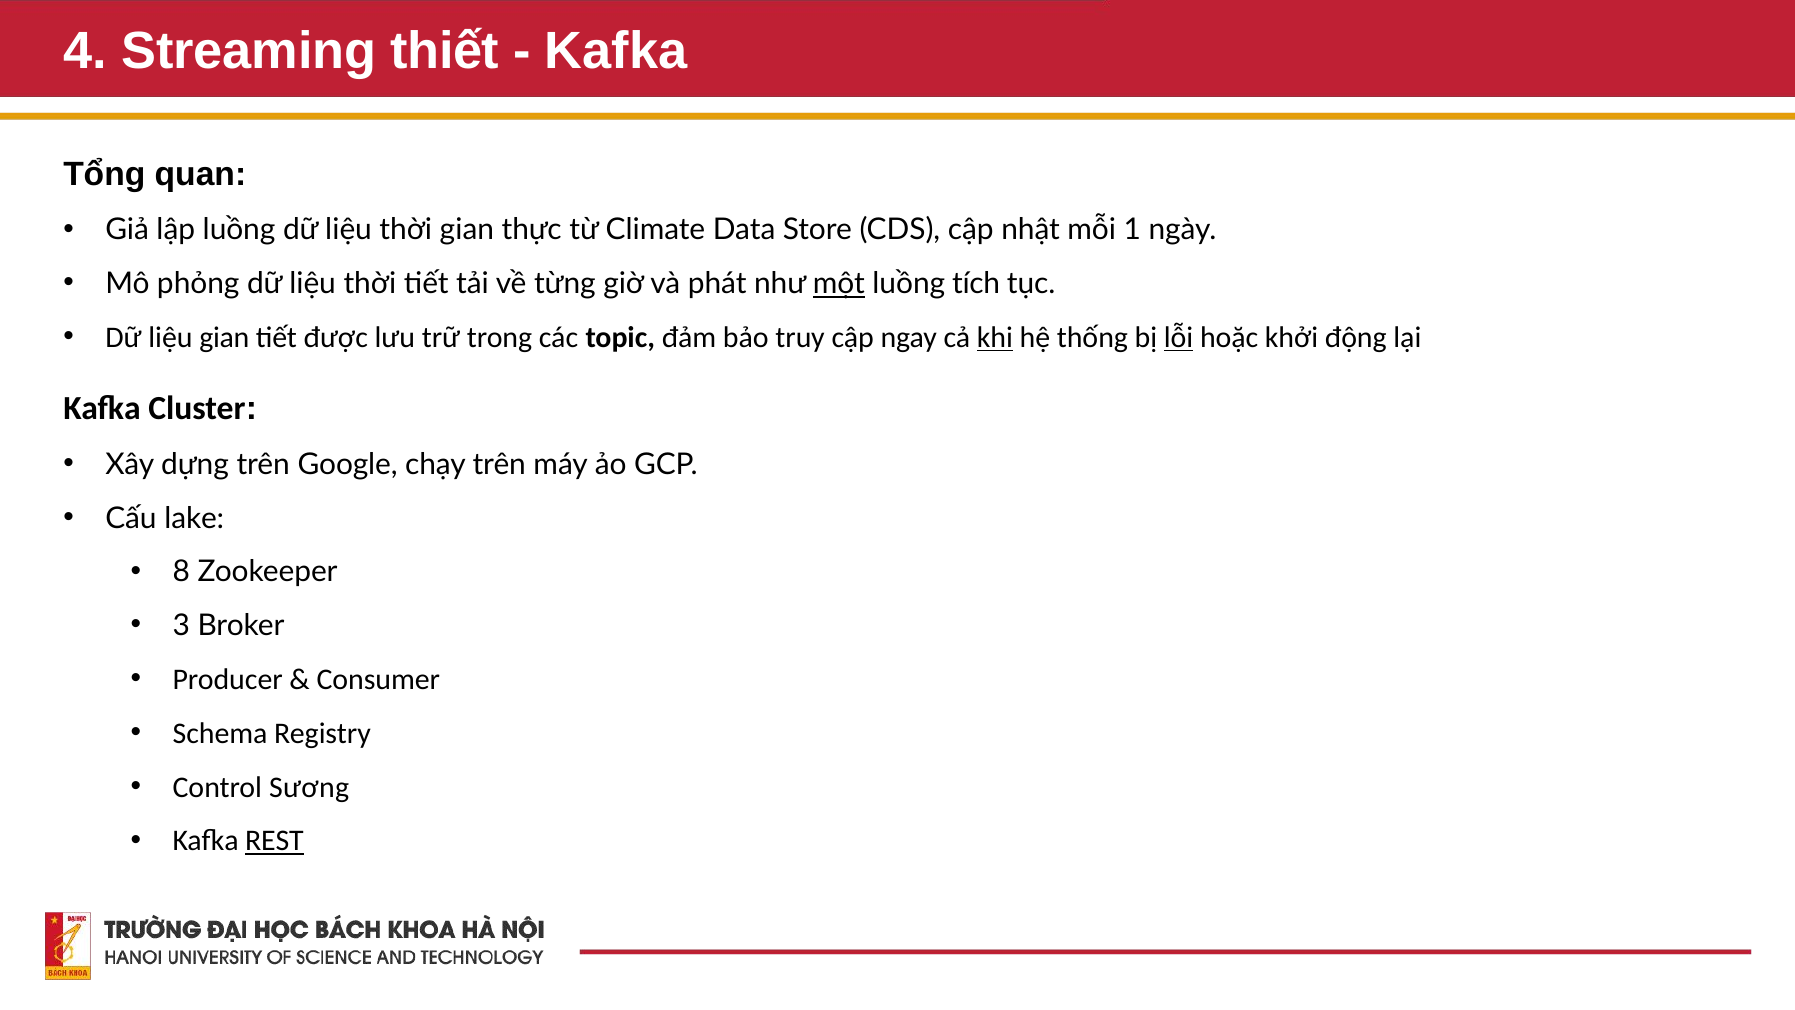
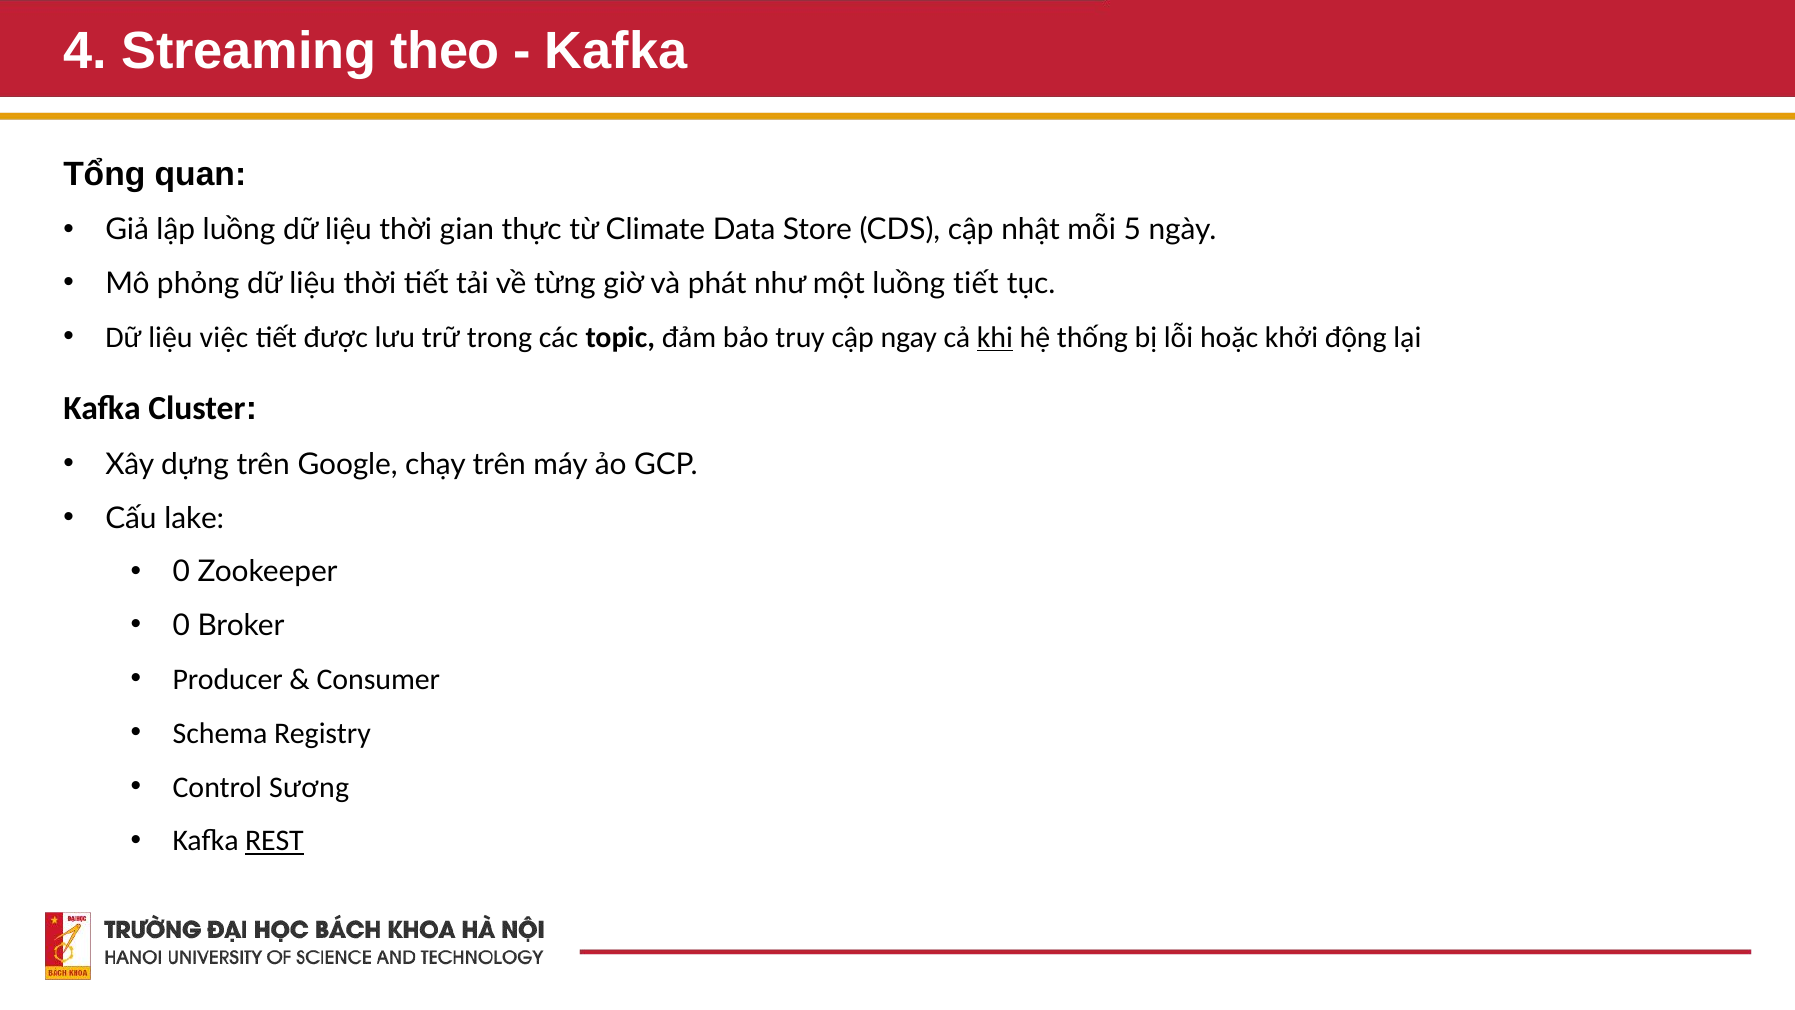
thiết: thiết -> theo
1: 1 -> 5
một underline: present -> none
luồng tích: tích -> tiết
liệu gian: gian -> việc
lỗi underline: present -> none
8 at (181, 572): 8 -> 0
3 at (181, 626): 3 -> 0
